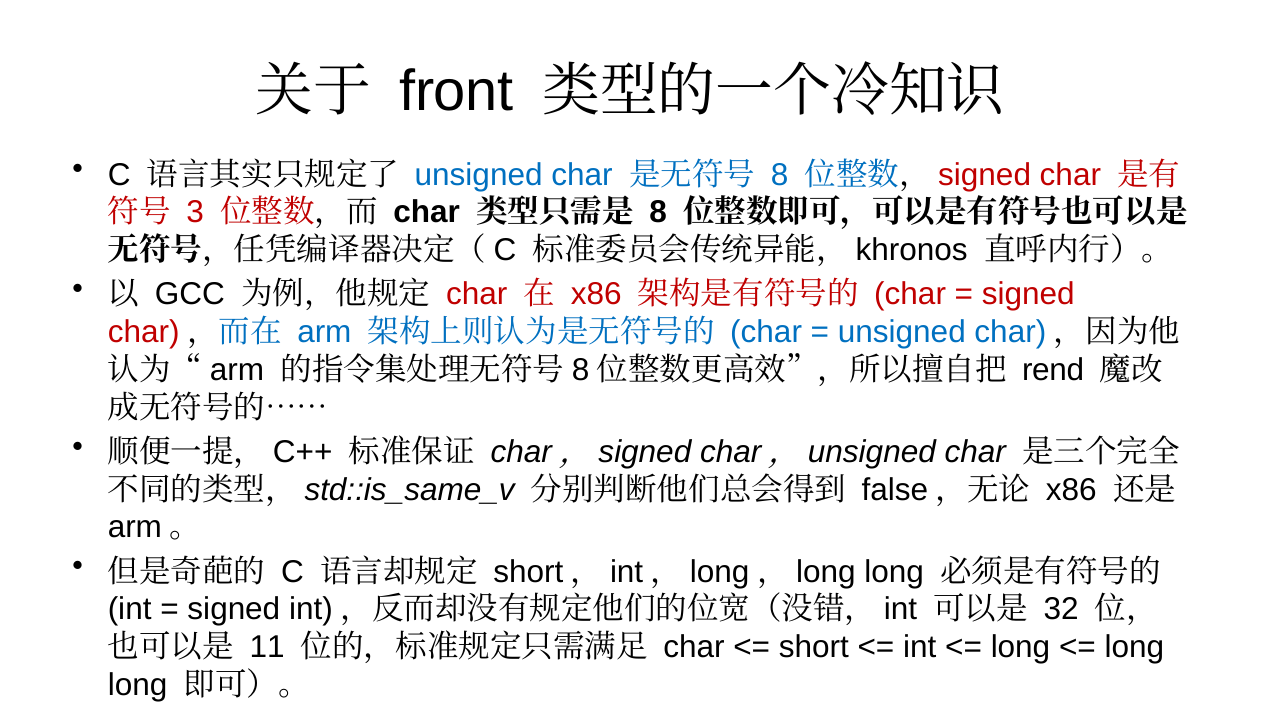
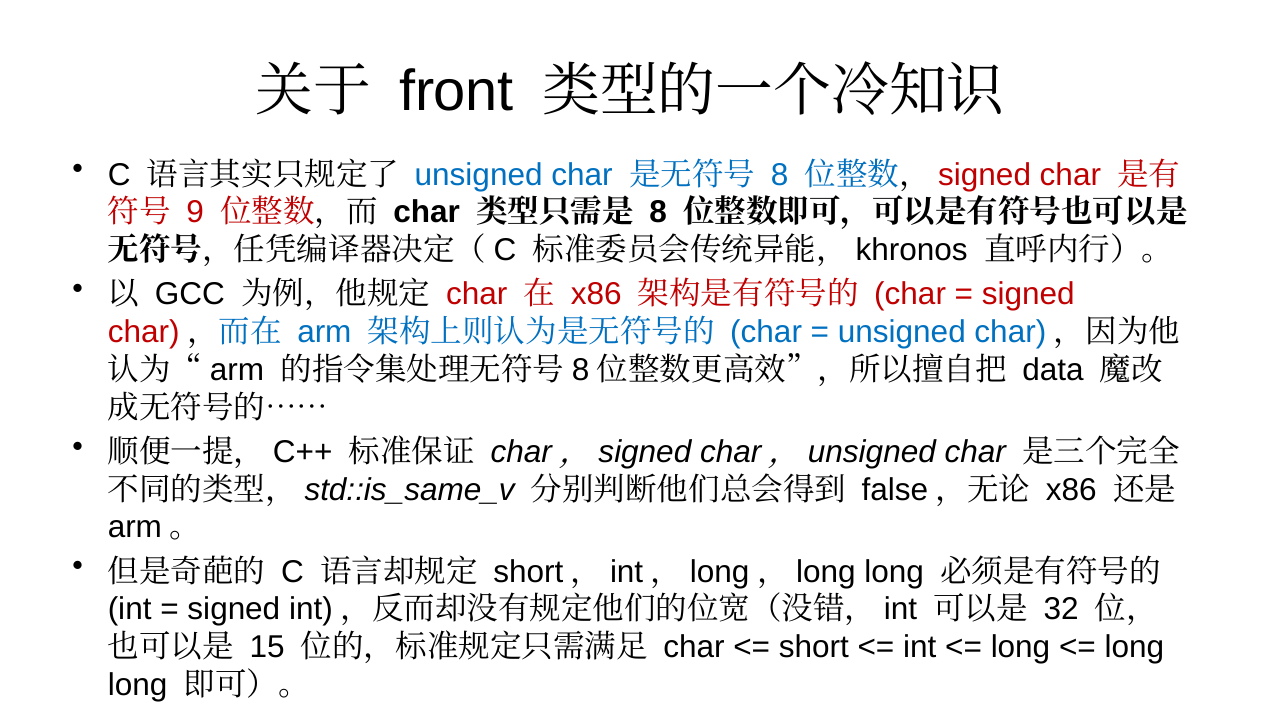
3: 3 -> 9
rend: rend -> data
11: 11 -> 15
